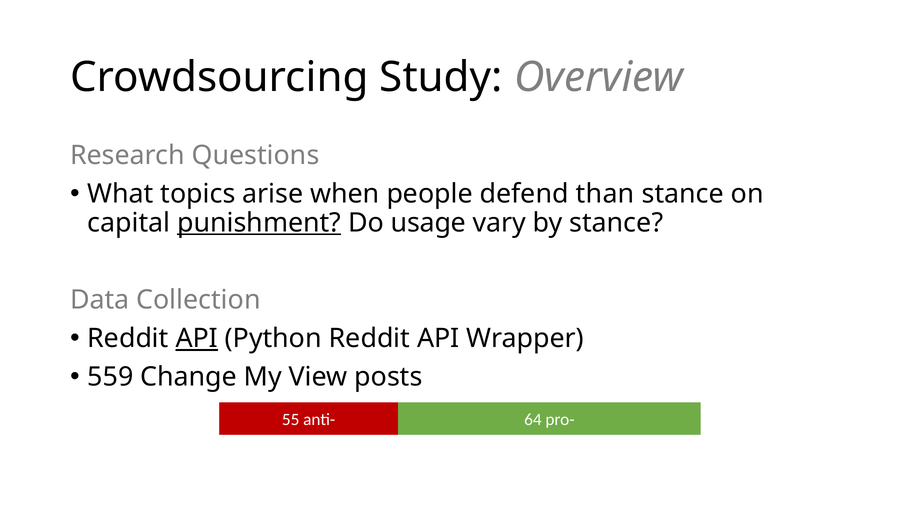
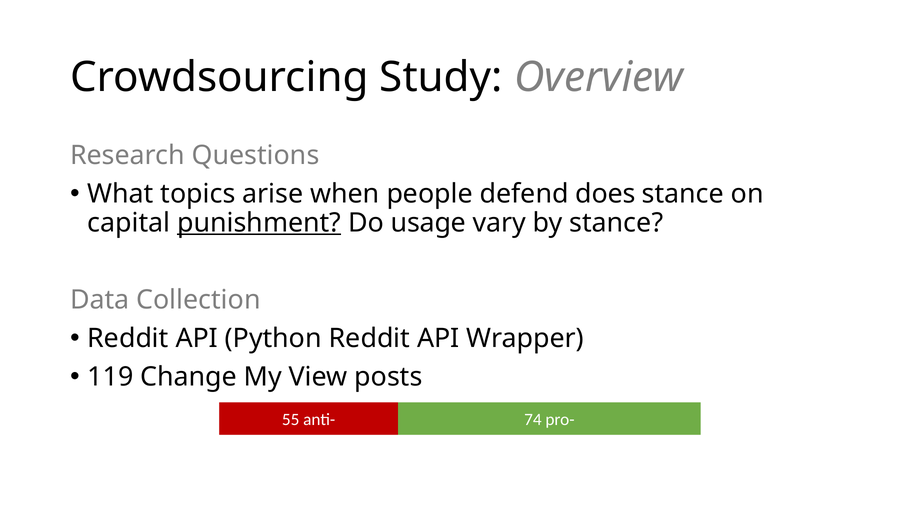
than: than -> does
API at (197, 339) underline: present -> none
559: 559 -> 119
64: 64 -> 74
